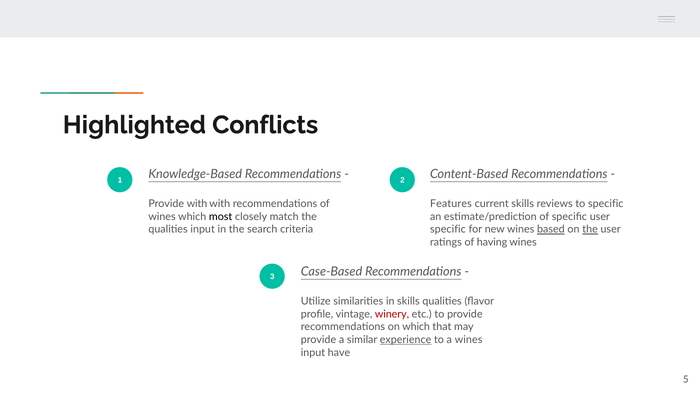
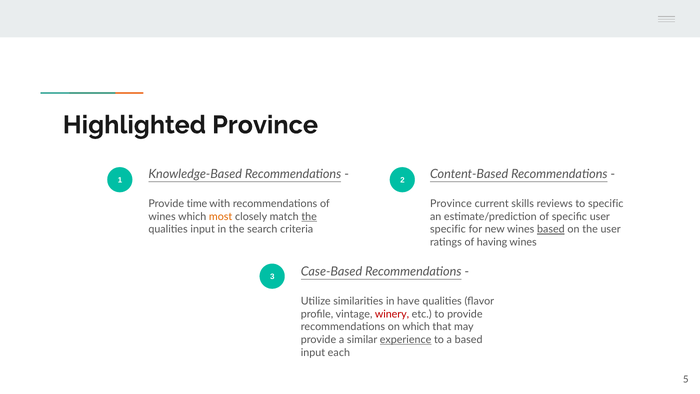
Highlighted Conflicts: Conflicts -> Province
Provide with: with -> time
Features at (451, 204): Features -> Province
most colour: black -> orange
the at (309, 216) underline: none -> present
the at (590, 229) underline: present -> none
in skills: skills -> have
a wines: wines -> based
have: have -> each
